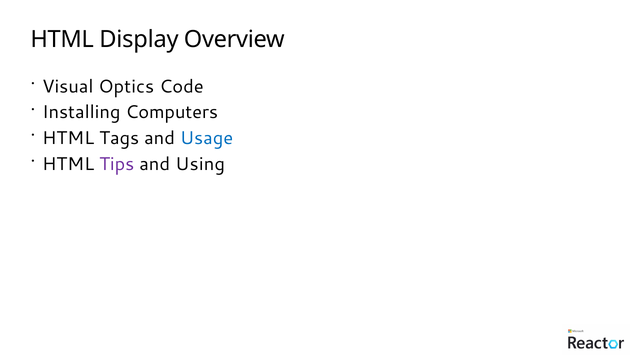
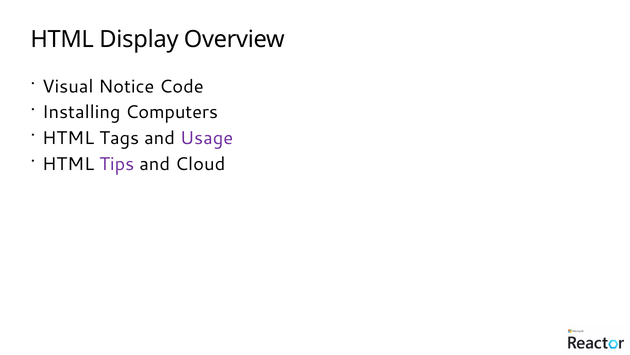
Optics: Optics -> Notice
Usage colour: blue -> purple
Using: Using -> Cloud
